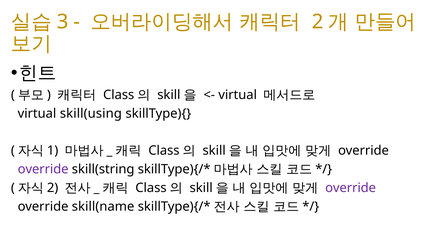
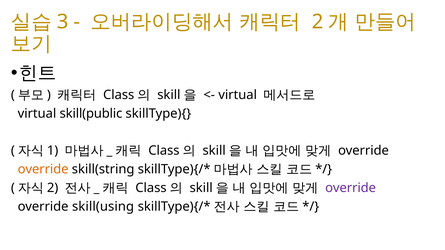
skill(using: skill(using -> skill(public
override at (43, 169) colour: purple -> orange
skill(name: skill(name -> skill(using
